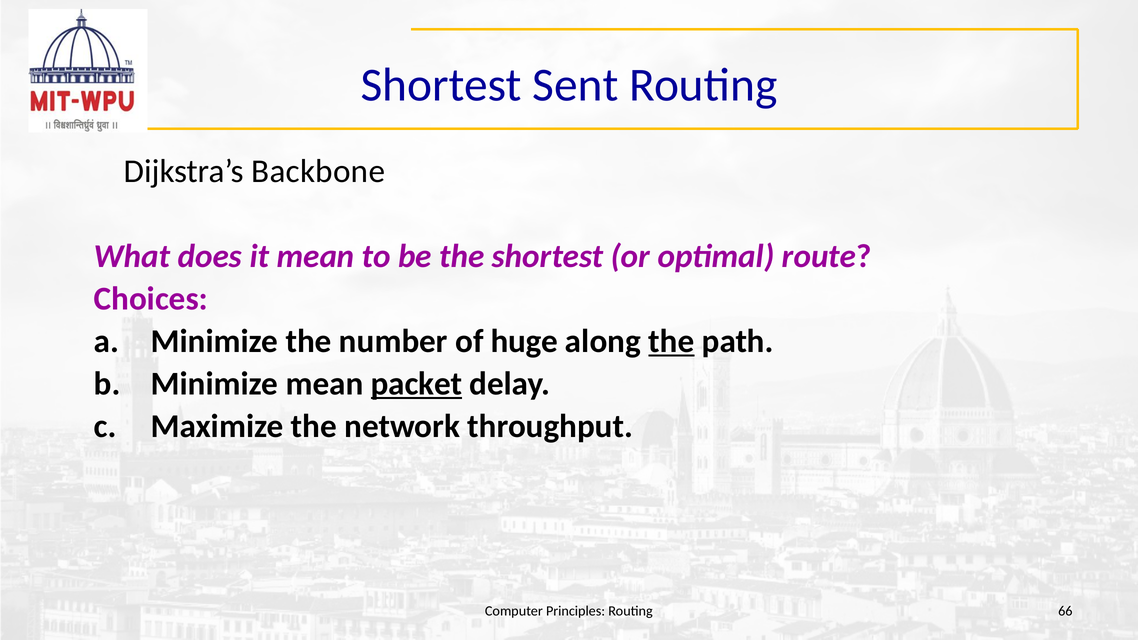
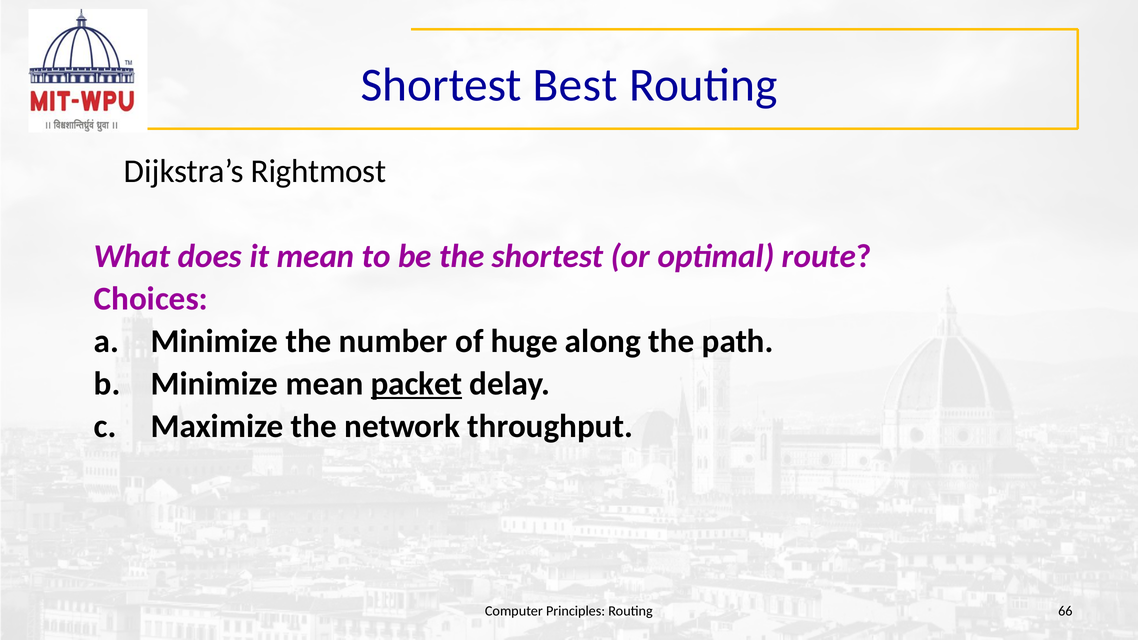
Sent: Sent -> Best
Backbone: Backbone -> Rightmost
the at (671, 341) underline: present -> none
